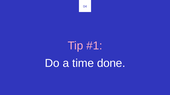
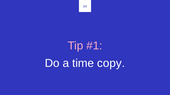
done: done -> copy
